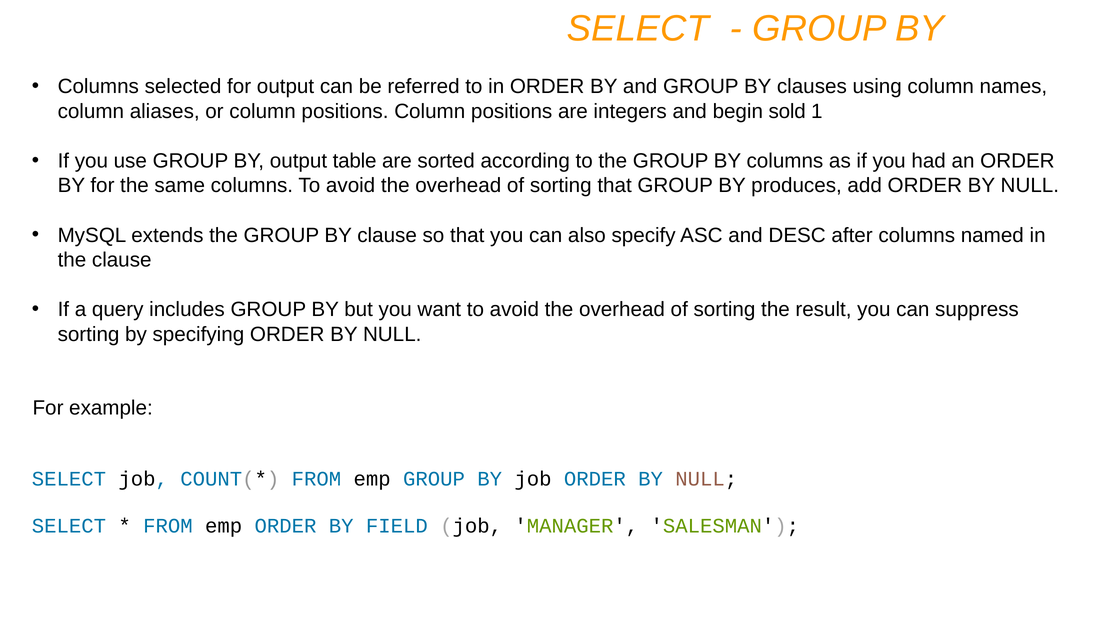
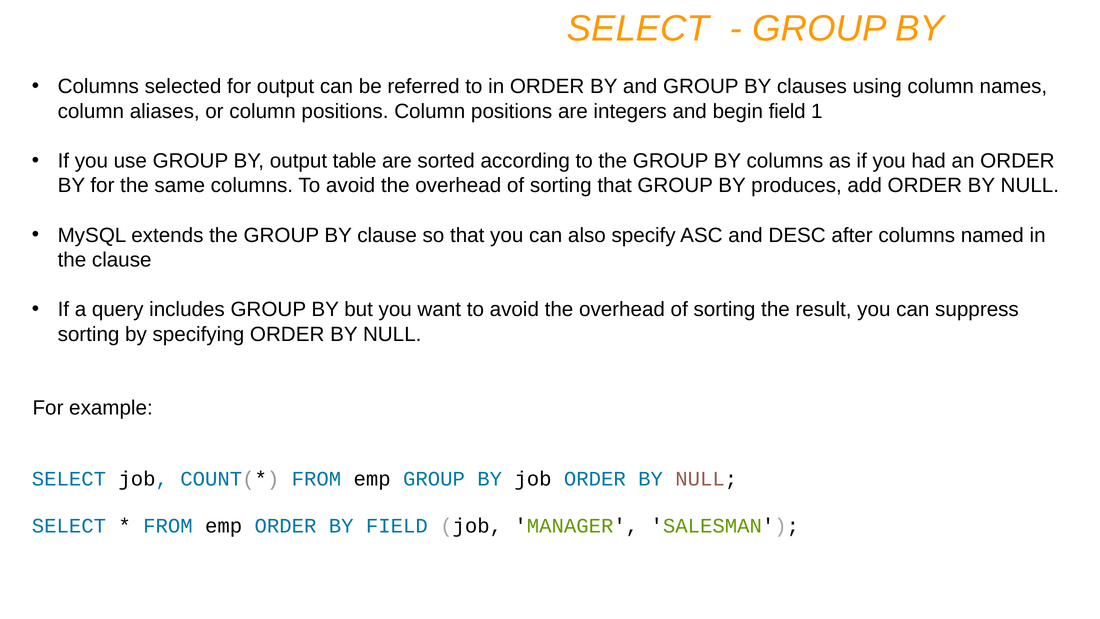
begin sold: sold -> field
